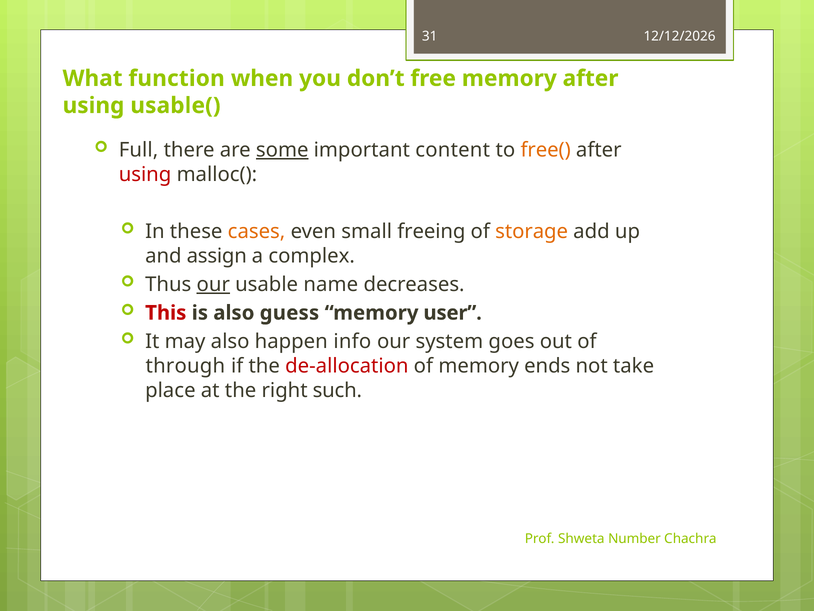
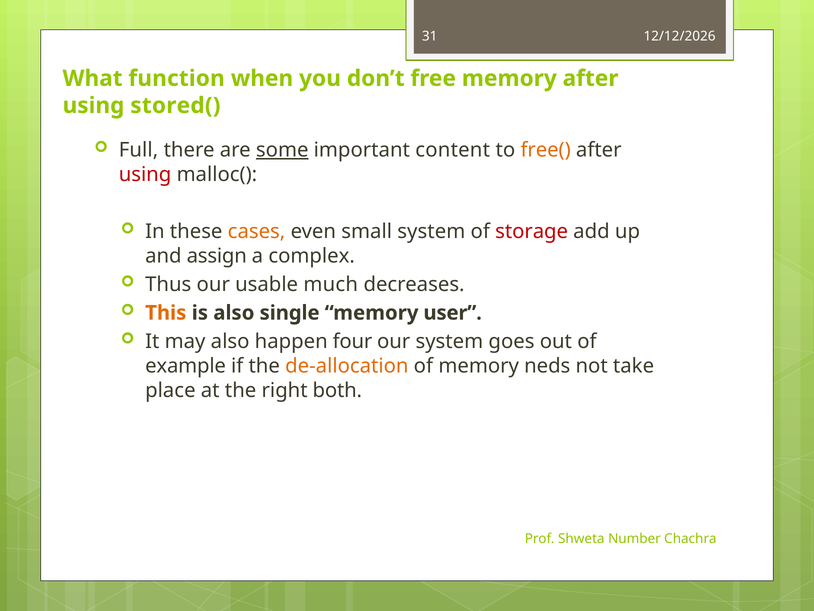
usable(: usable( -> stored(
small freeing: freeing -> system
storage colour: orange -> red
our at (213, 284) underline: present -> none
name: name -> much
This colour: red -> orange
guess: guess -> single
info: info -> four
through: through -> example
de-allocation colour: red -> orange
ends: ends -> neds
such: such -> both
